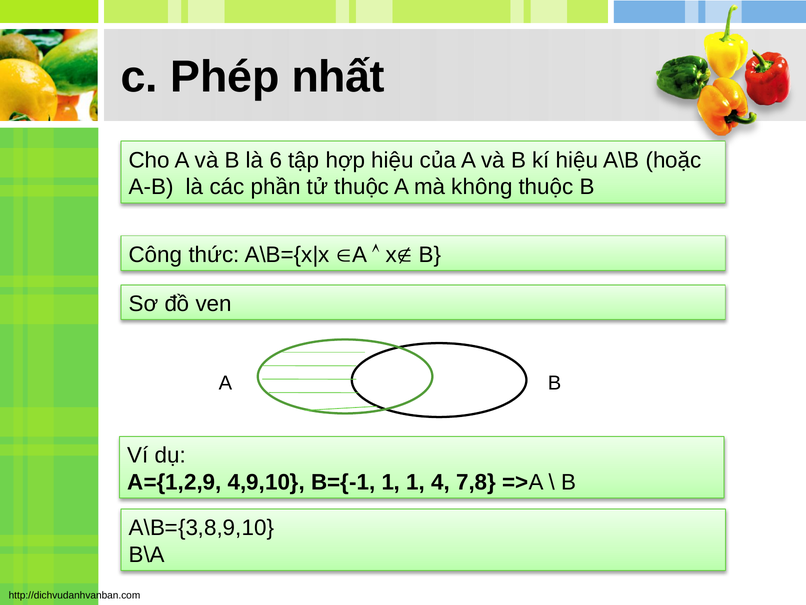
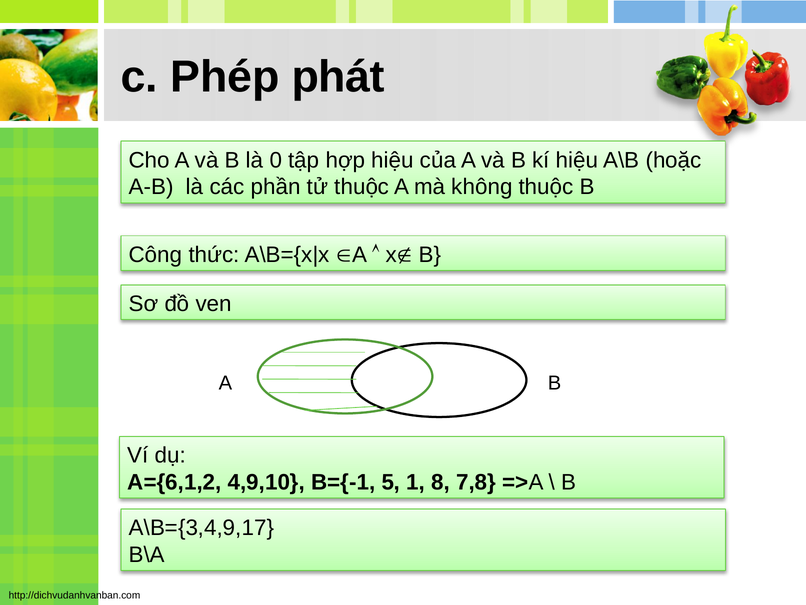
nhất: nhất -> phát
6: 6 -> 0
A={1,2,9: A={1,2,9 -> A={6,1,2
B={-1 1: 1 -> 5
4: 4 -> 8
A\B={3,8,9,10: A\B={3,8,9,10 -> A\B={3,4,9,17
